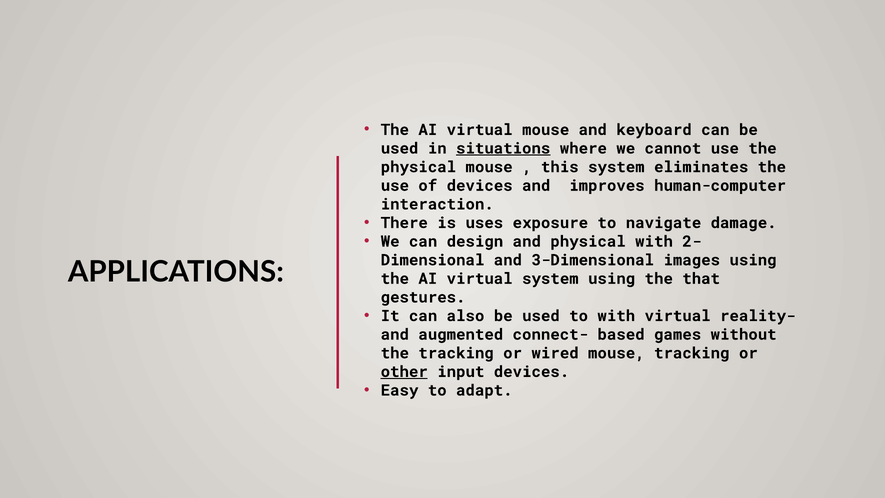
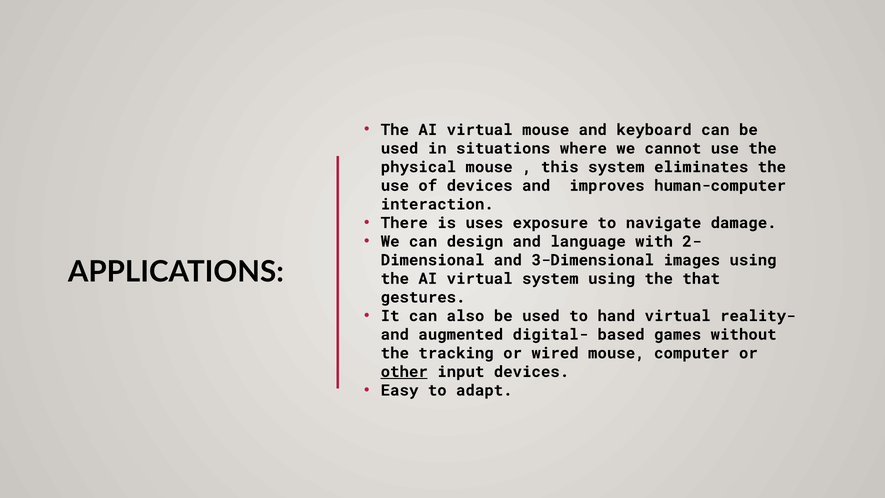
situations underline: present -> none
and physical: physical -> language
to with: with -> hand
connect-: connect- -> digital-
mouse tracking: tracking -> computer
